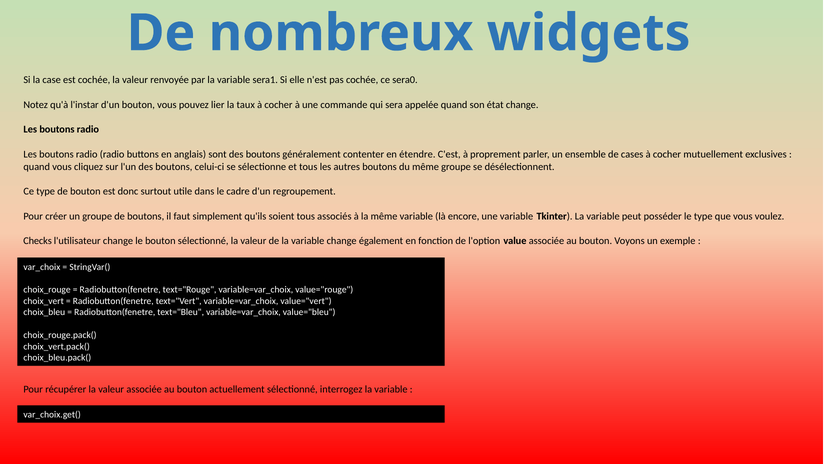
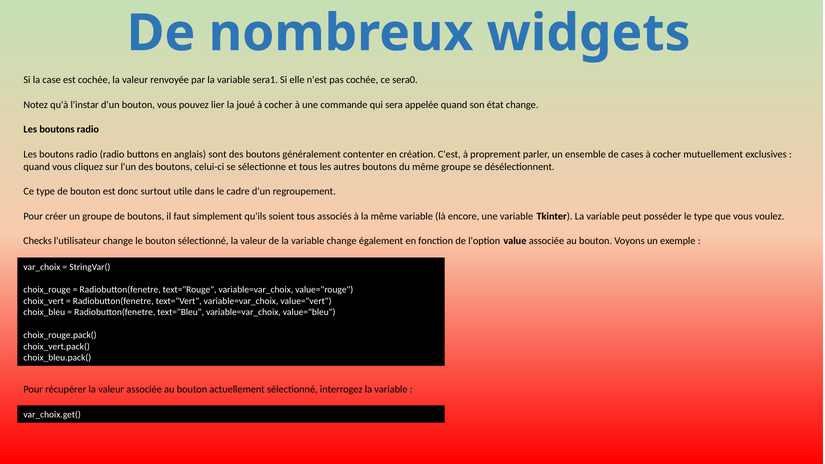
taux: taux -> joué
étendre: étendre -> création
